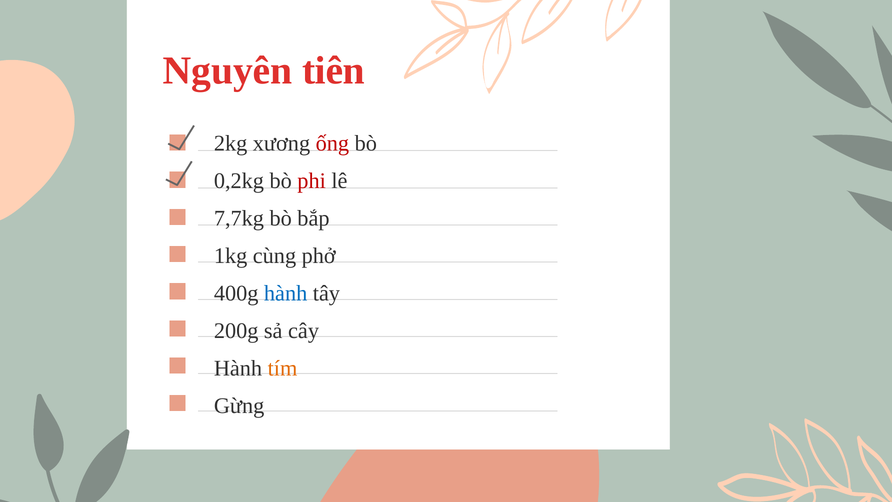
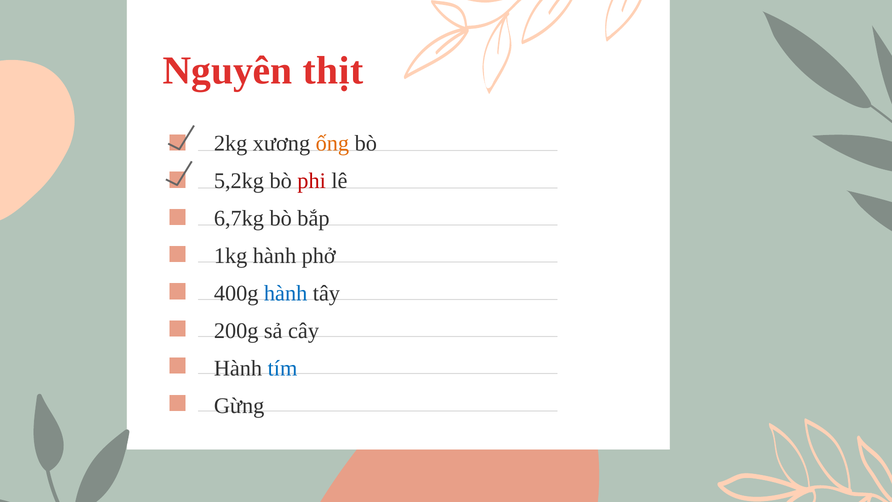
tiên: tiên -> thịt
ống colour: red -> orange
0,2kg: 0,2kg -> 5,2kg
7,7kg: 7,7kg -> 6,7kg
1kg cùng: cùng -> hành
tím colour: orange -> blue
